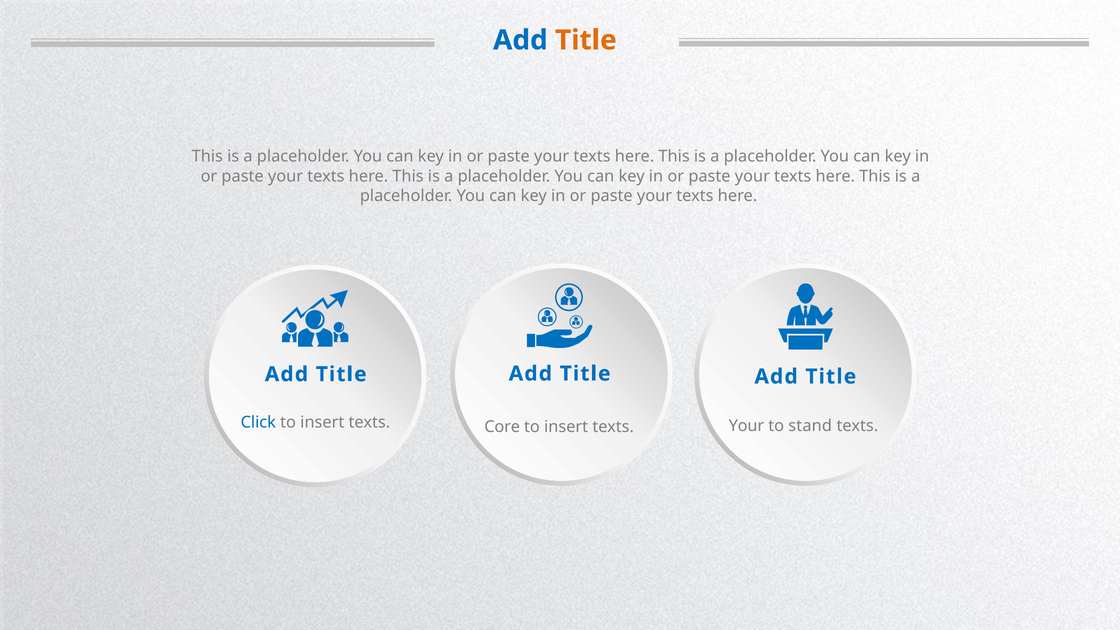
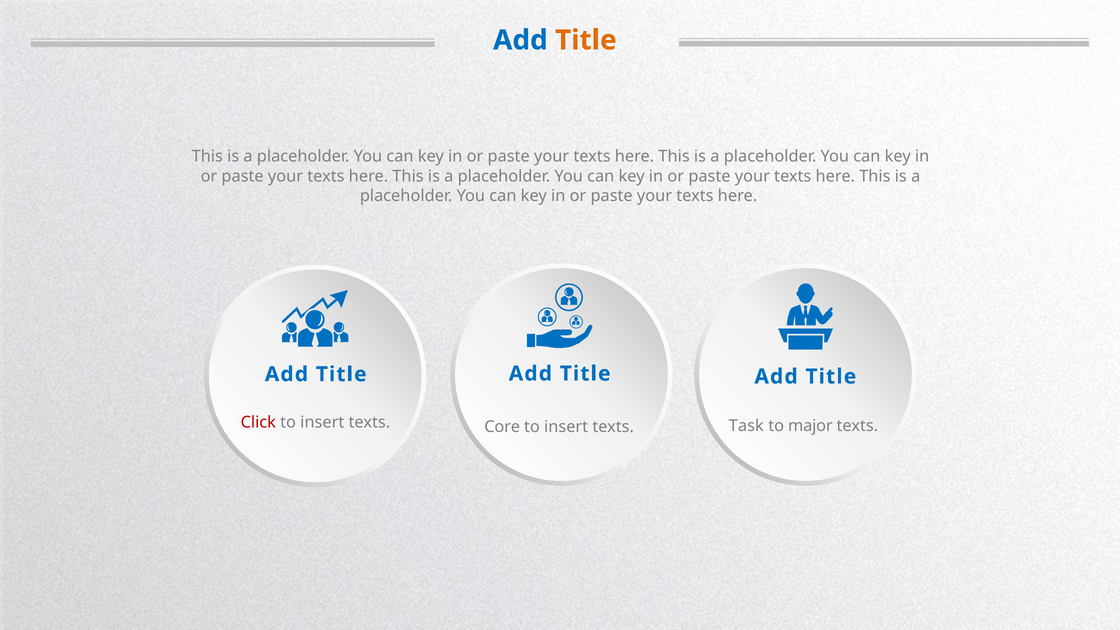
Click colour: blue -> red
Your at (746, 426): Your -> Task
stand: stand -> major
